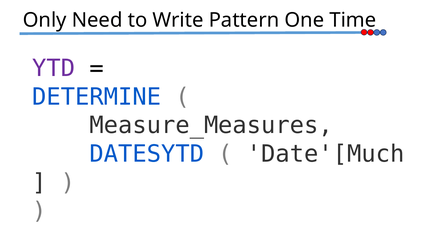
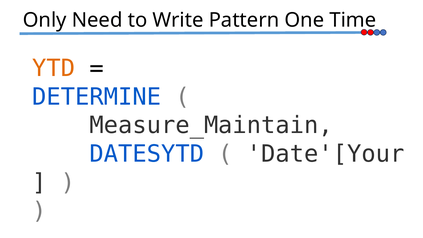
YTD colour: purple -> orange
Measure_Measures: Measure_Measures -> Measure_Maintain
Date'[Much: Date'[Much -> Date'[Your
